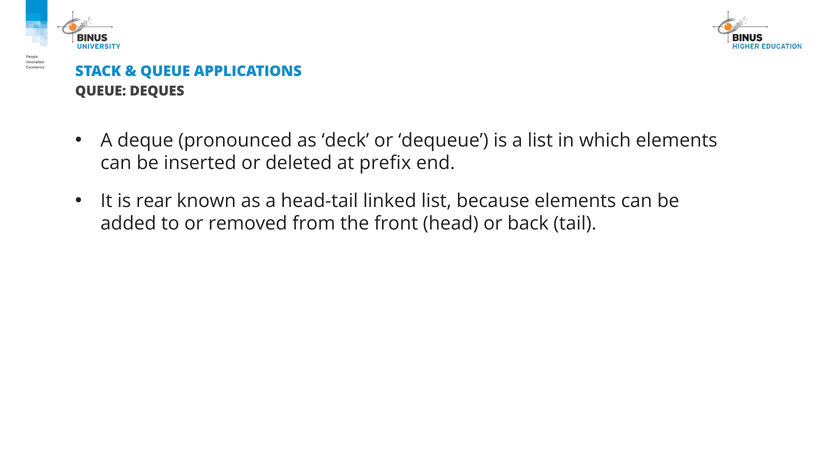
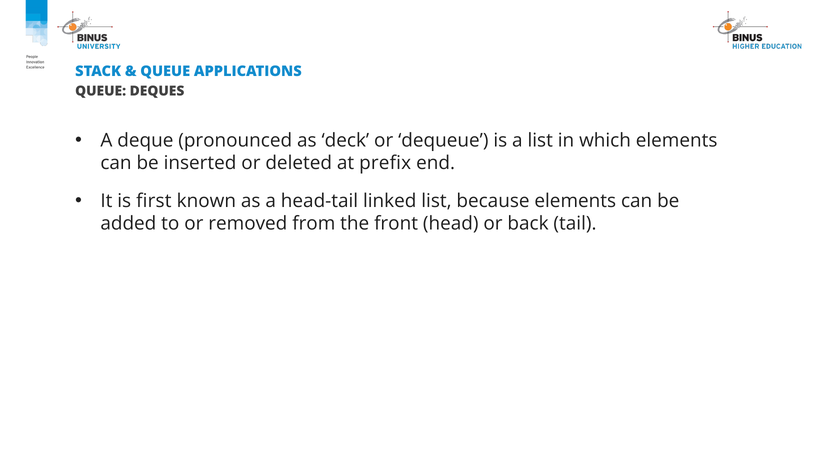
rear: rear -> first
